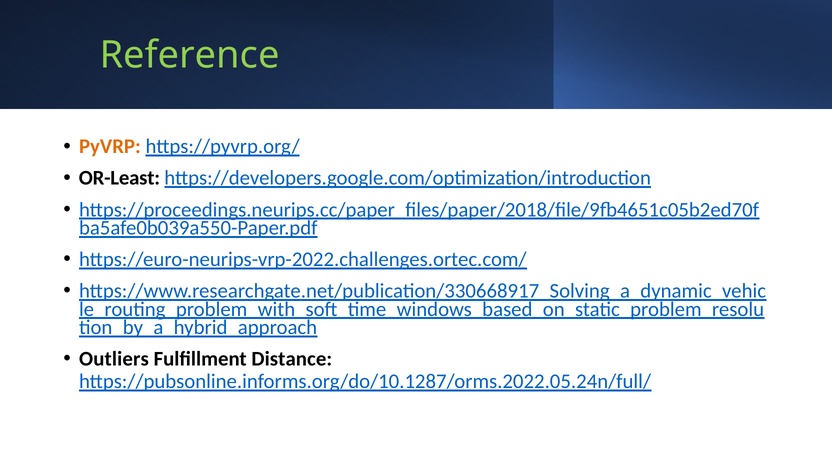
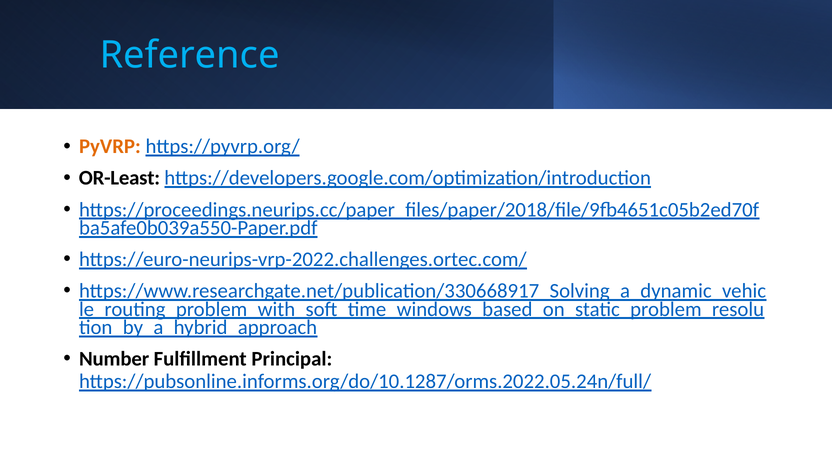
Reference colour: light green -> light blue
Outliers: Outliers -> Number
Distance: Distance -> Principal
